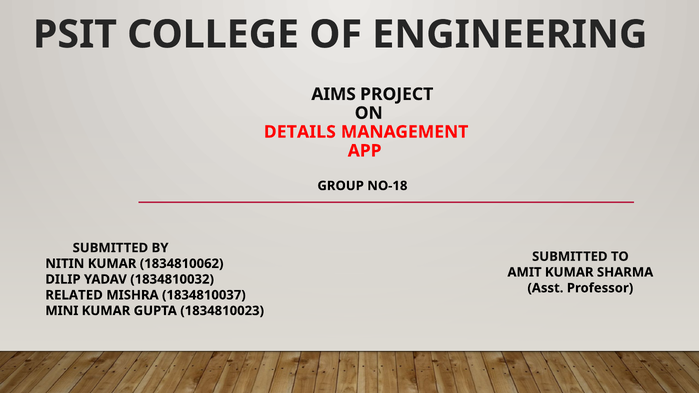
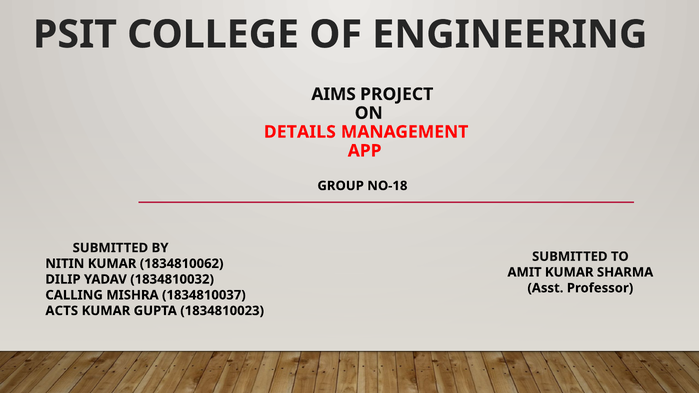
RELATED: RELATED -> CALLING
MINI: MINI -> ACTS
